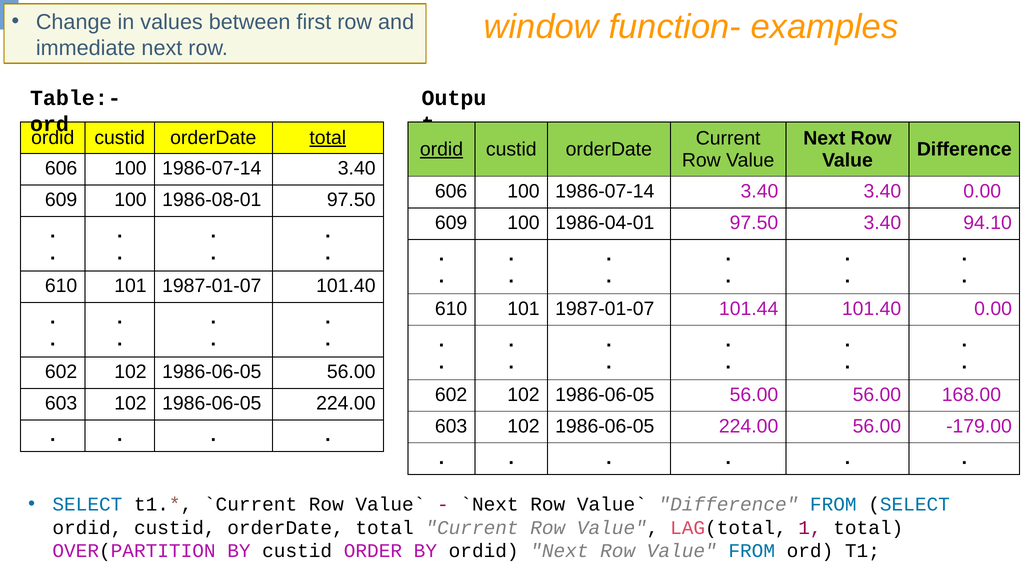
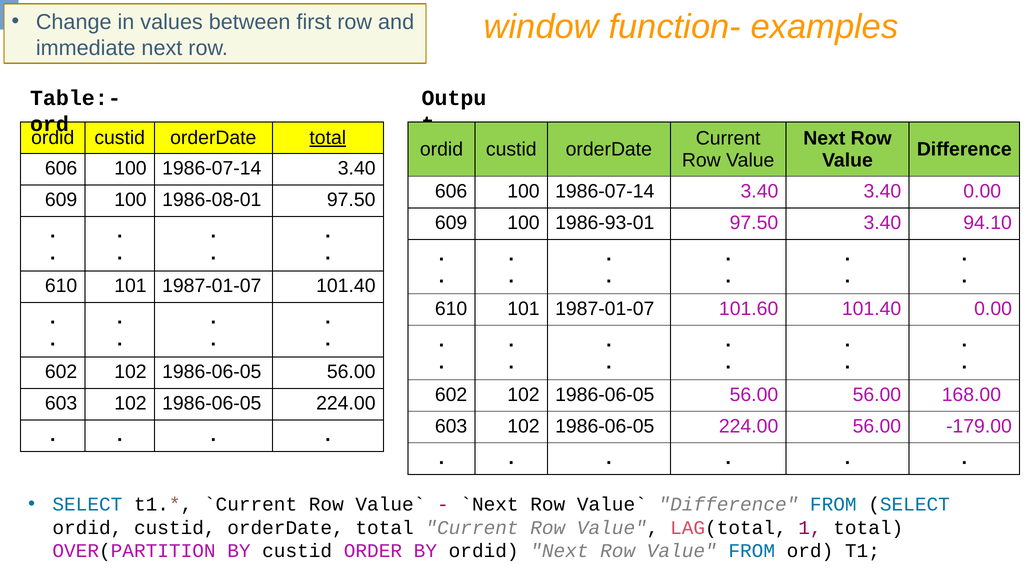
ordid at (441, 149) underline: present -> none
1986-04-01: 1986-04-01 -> 1986-93-01
101.44: 101.44 -> 101.60
